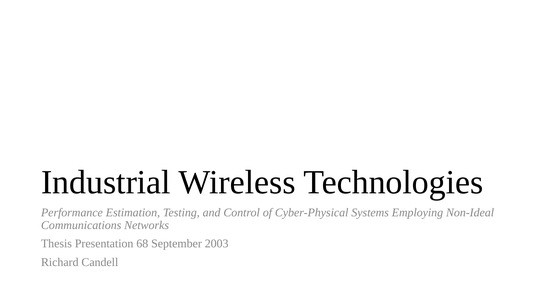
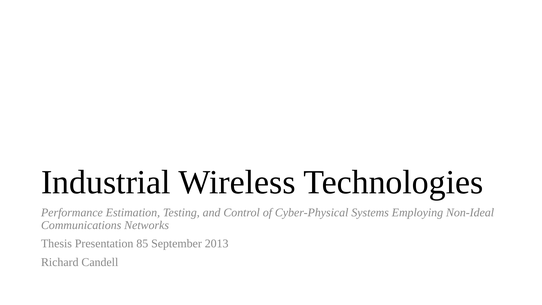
68: 68 -> 85
2003: 2003 -> 2013
